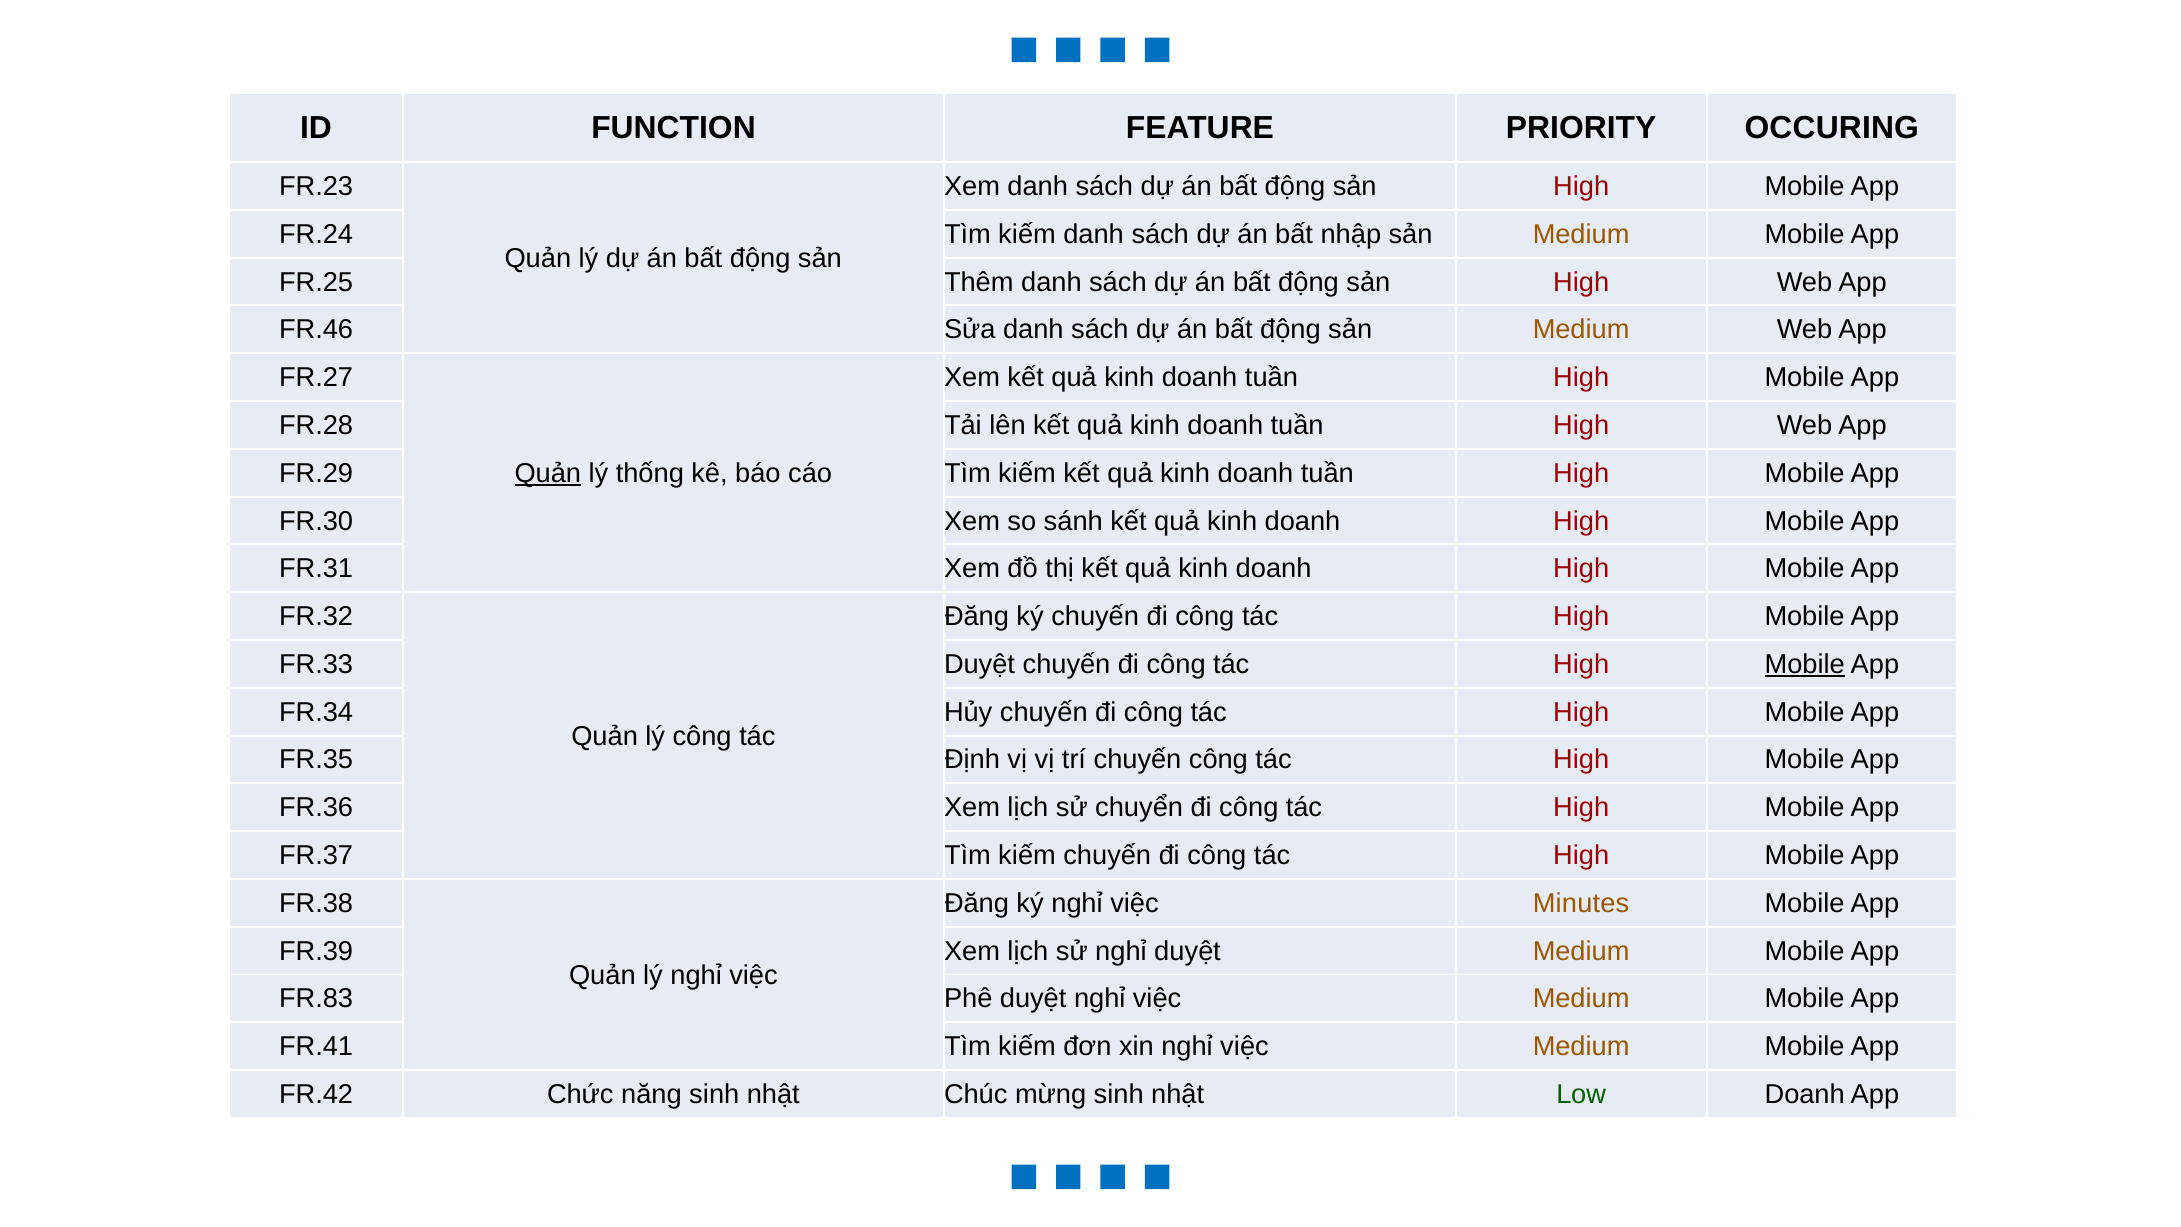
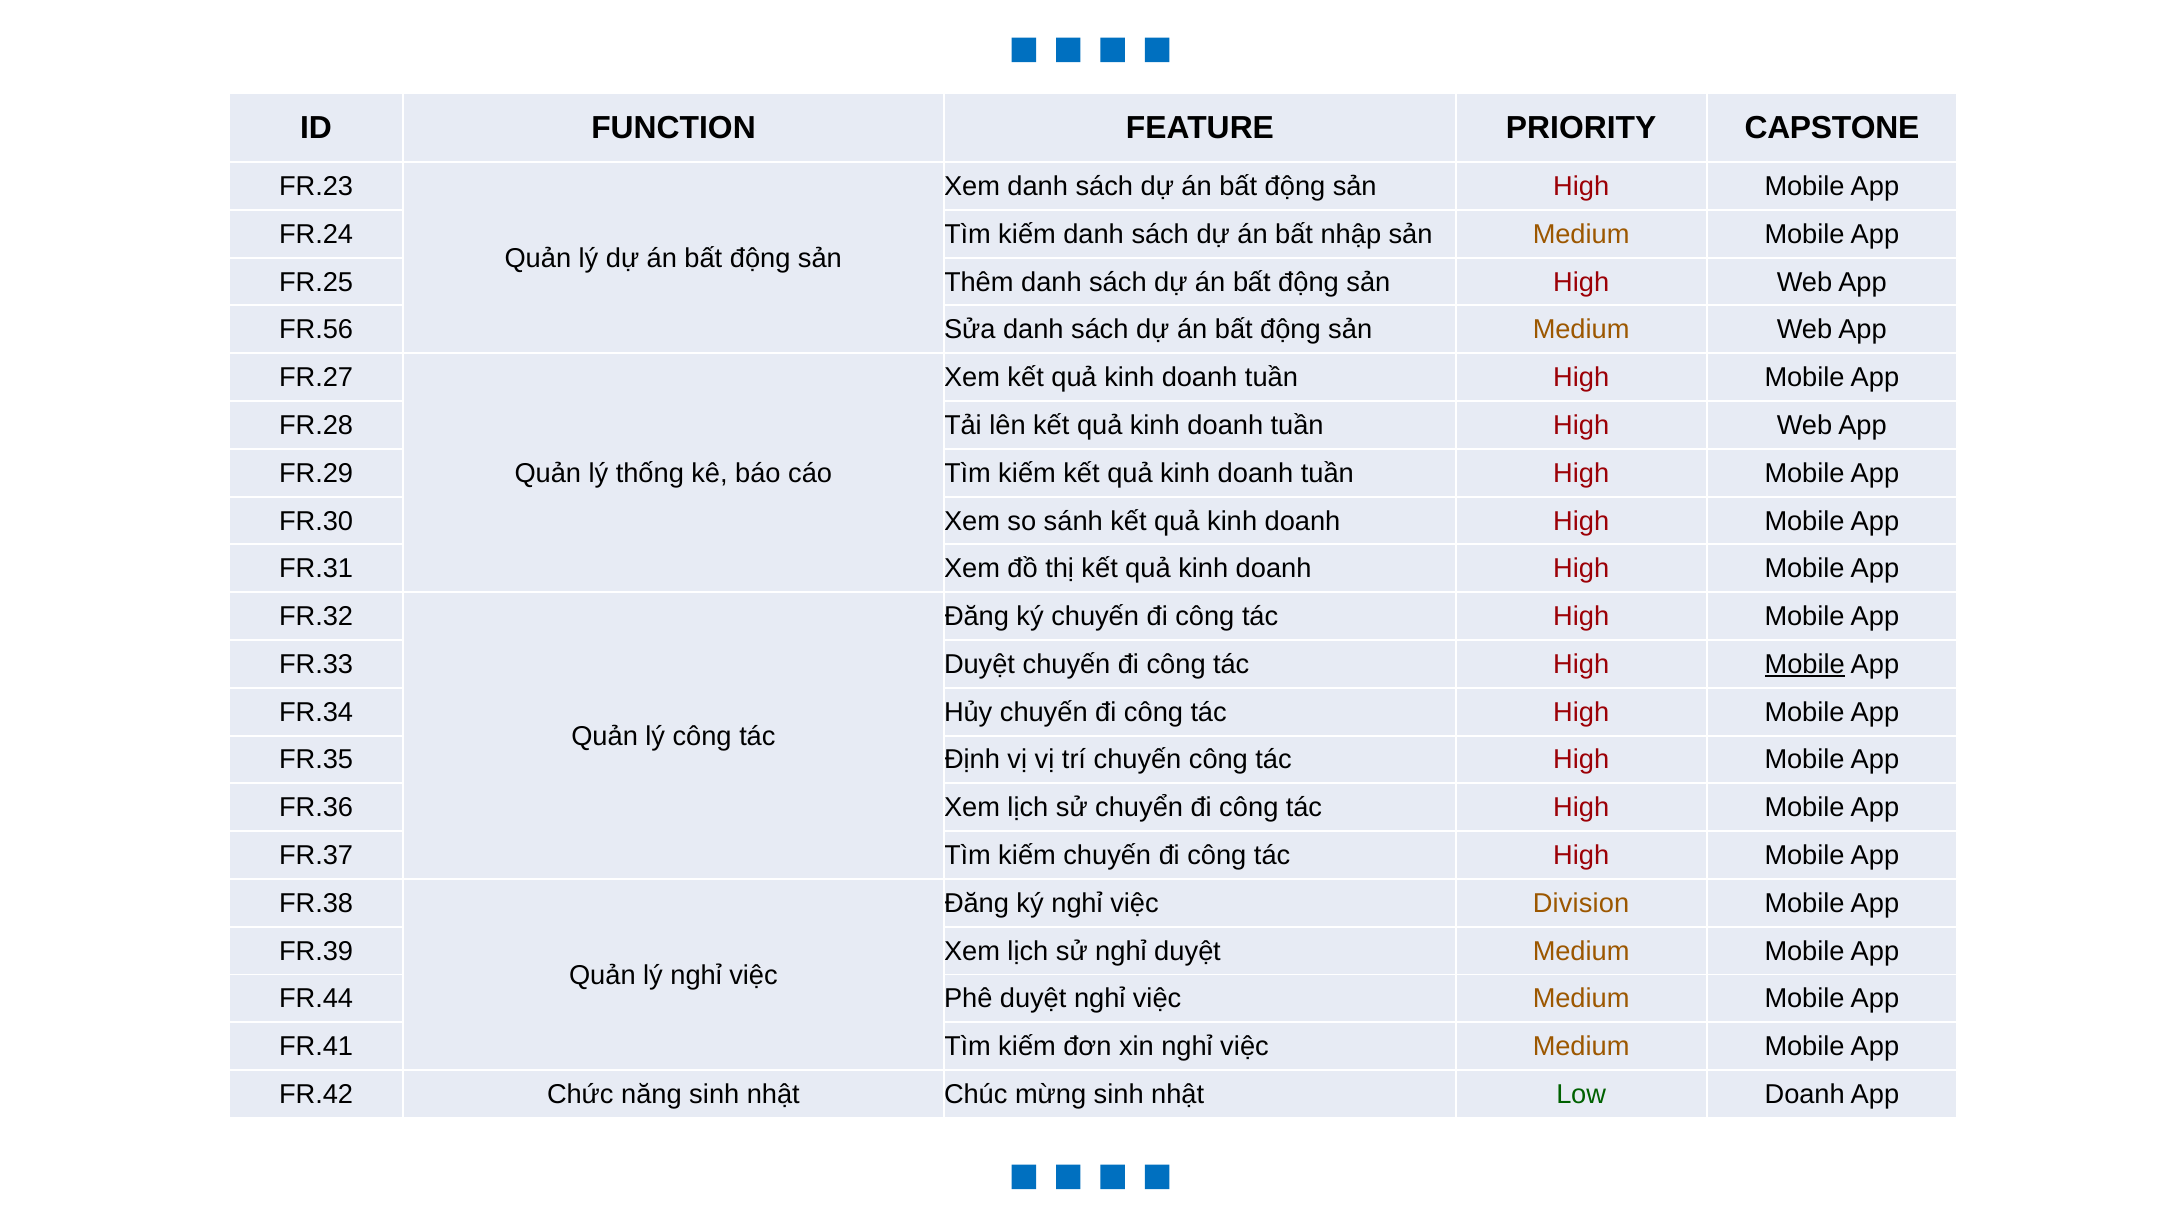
OCCURING: OCCURING -> CAPSTONE
FR.46: FR.46 -> FR.56
Quản at (548, 473) underline: present -> none
Minutes: Minutes -> Division
FR.83: FR.83 -> FR.44
